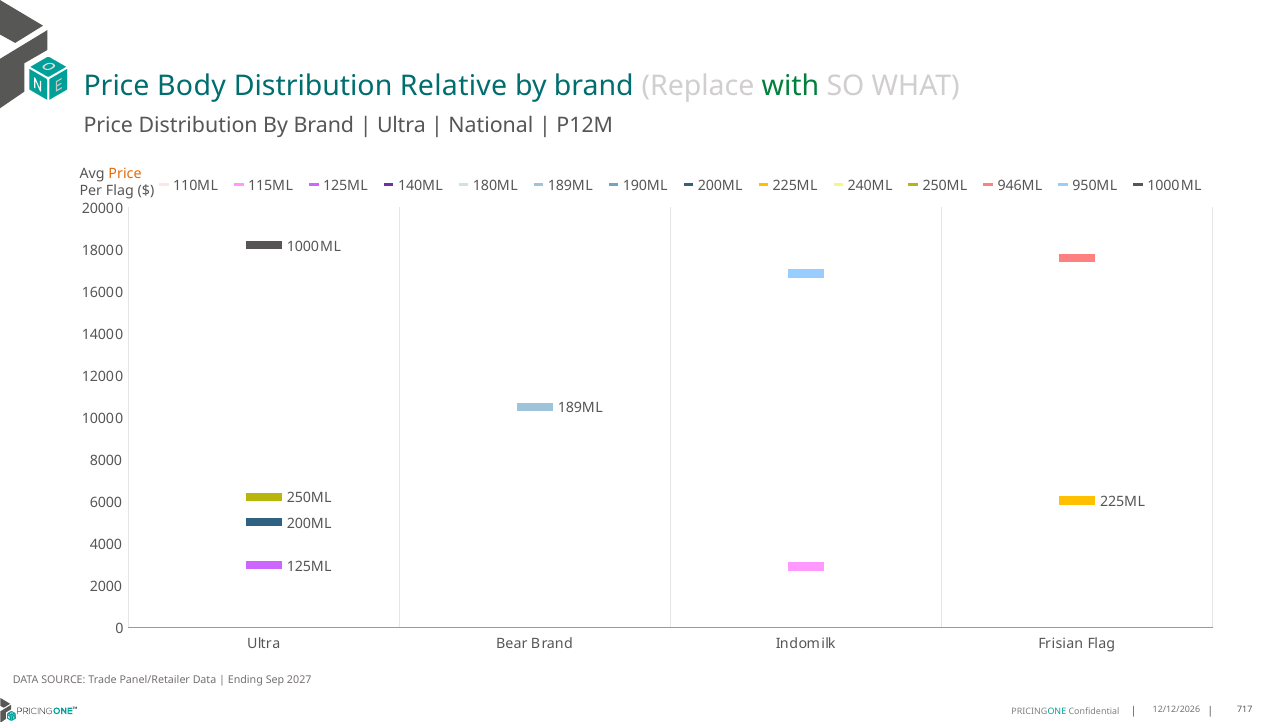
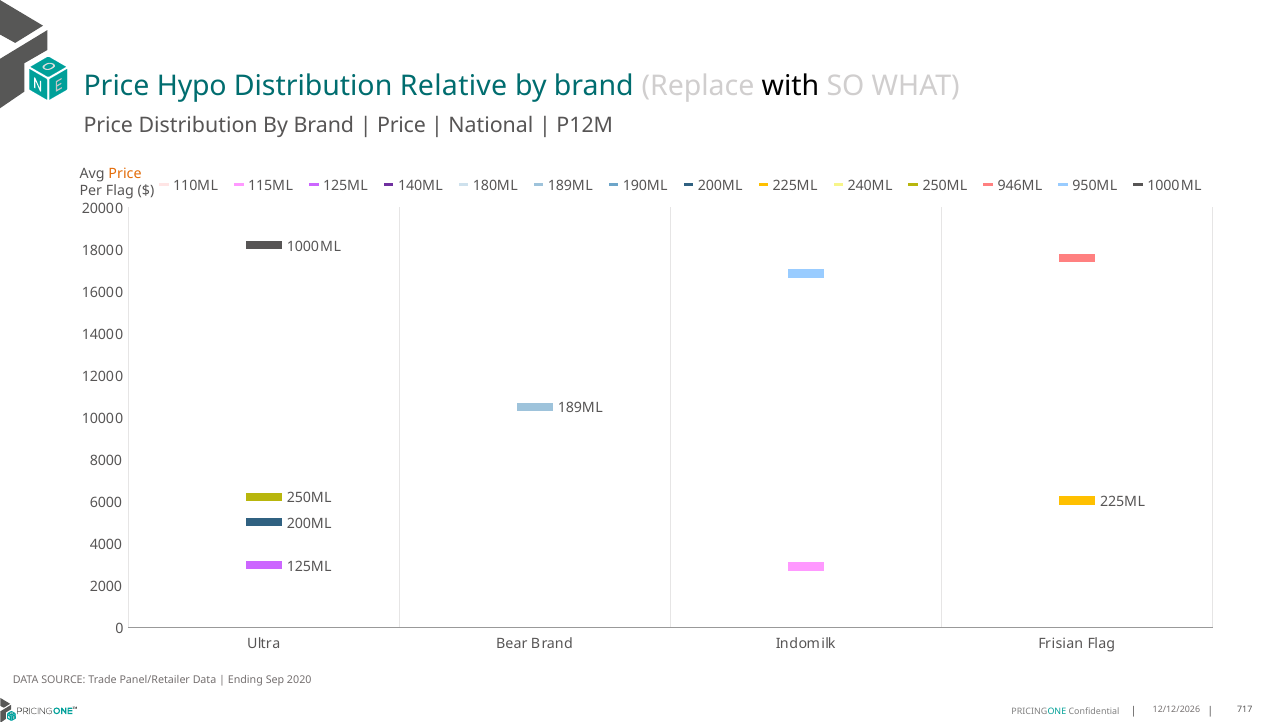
Body: Body -> Hypo
with colour: green -> black
Ultra at (401, 125): Ultra -> Price
2027: 2027 -> 2020
